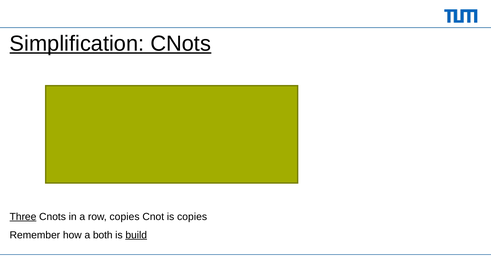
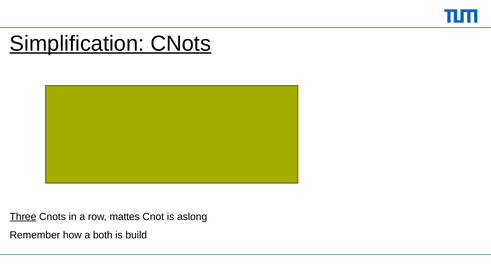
row copies: copies -> mattes
is copies: copies -> aslong
build underline: present -> none
